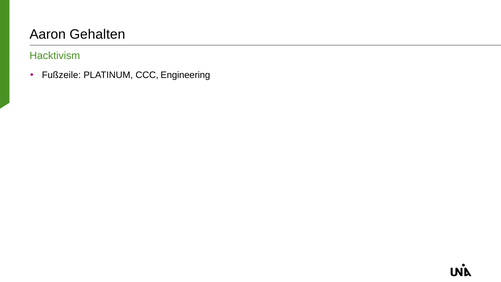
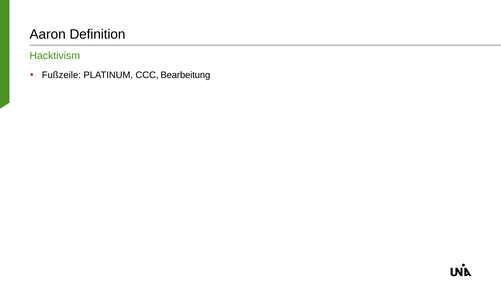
Gehalten: Gehalten -> Definition
Engineering: Engineering -> Bearbeitung
